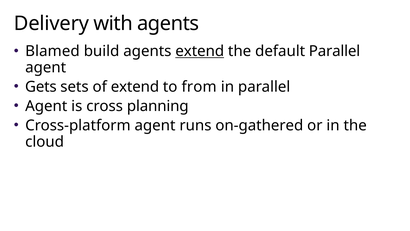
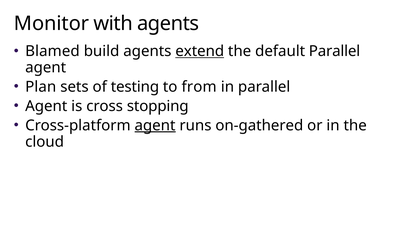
Delivery: Delivery -> Monitor
Gets: Gets -> Plan
of extend: extend -> testing
planning: planning -> stopping
agent at (155, 125) underline: none -> present
